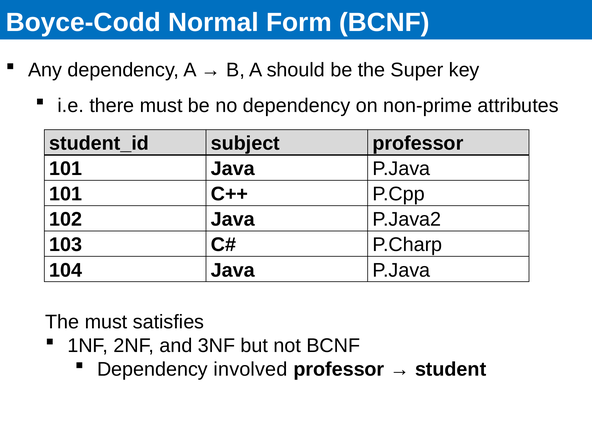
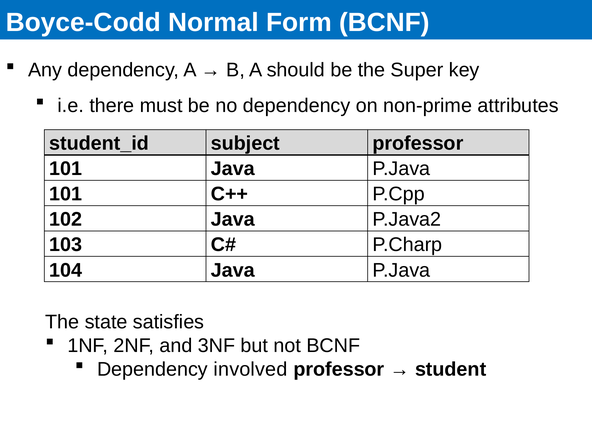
The must: must -> state
